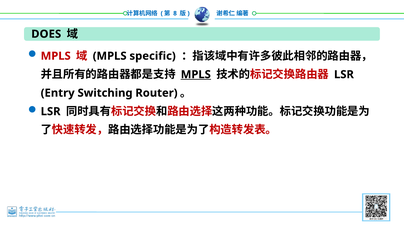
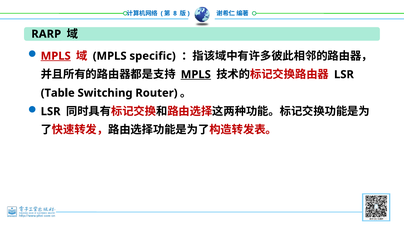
DOES: DOES -> RARP
MPLS at (56, 56) underline: none -> present
Entry: Entry -> Table
